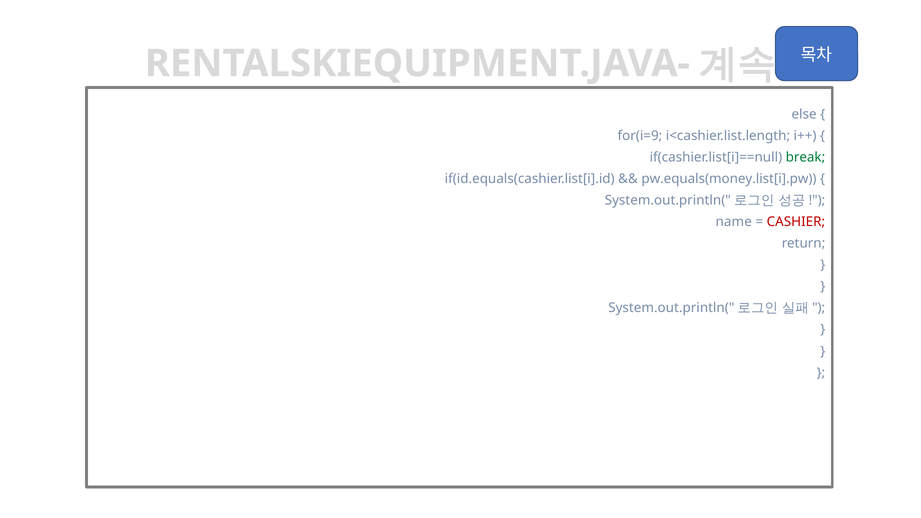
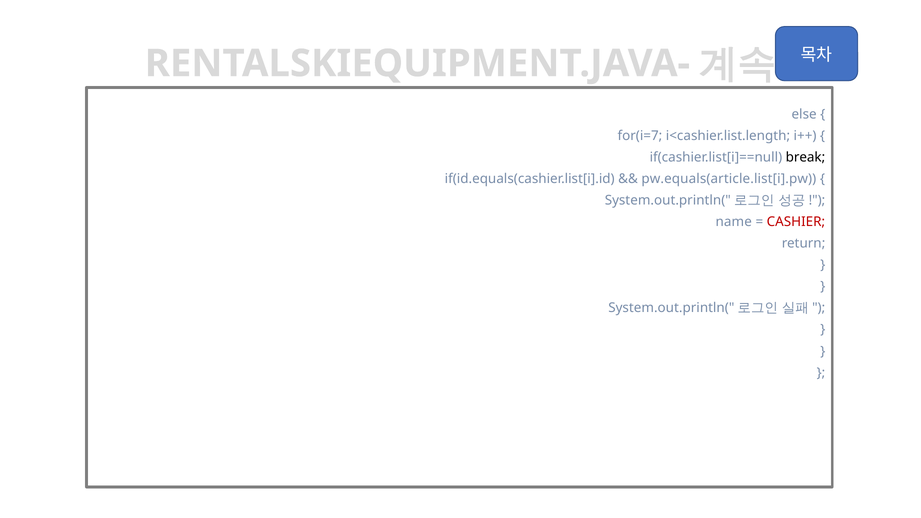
for(i=9: for(i=9 -> for(i=7
break colour: green -> black
pw.equals(money.list[i].pw: pw.equals(money.list[i].pw -> pw.equals(article.list[i].pw
